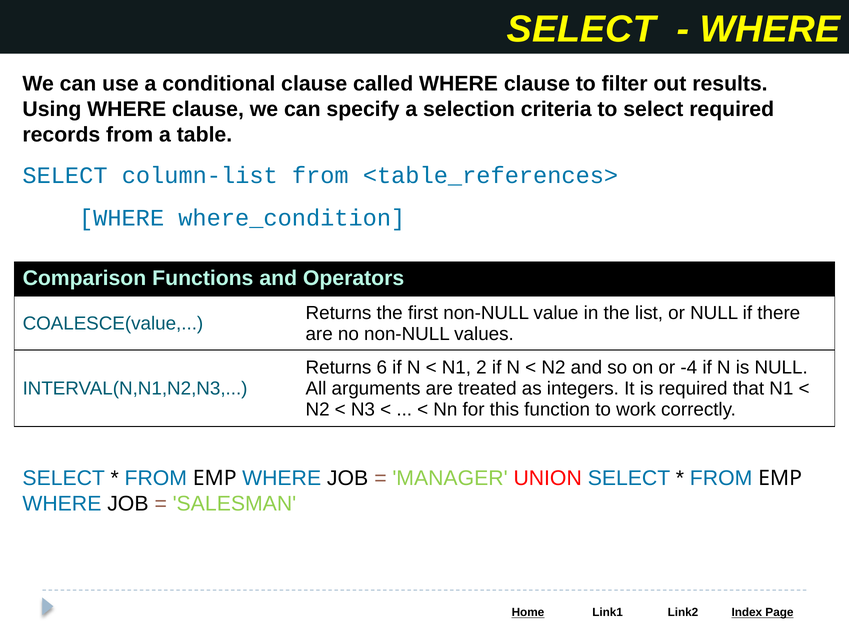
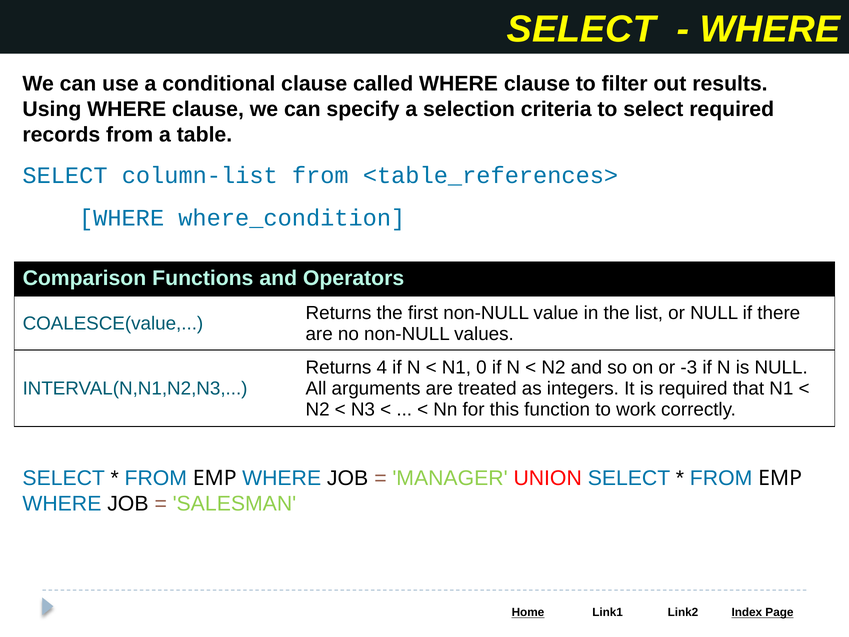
6: 6 -> 4
2: 2 -> 0
-4: -4 -> -3
